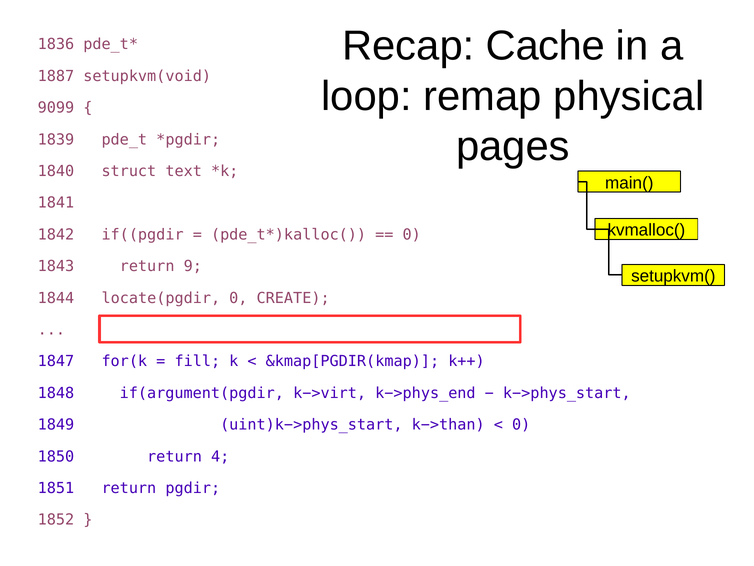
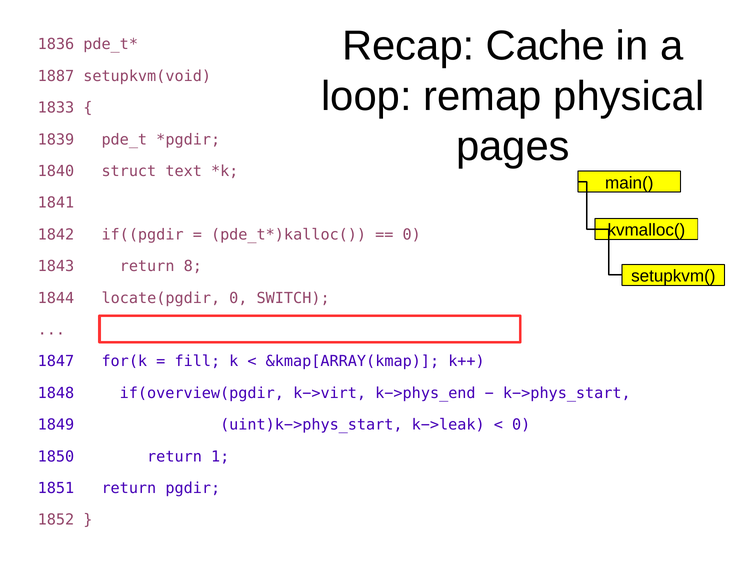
9099: 9099 -> 1833
9: 9 -> 8
CREATE: CREATE -> SWITCH
&kmap[PGDIR(kmap: &kmap[PGDIR(kmap -> &kmap[ARRAY(kmap
if(argument(pgdir: if(argument(pgdir -> if(overview(pgdir
k−>than: k−>than -> k−>leak
4: 4 -> 1
